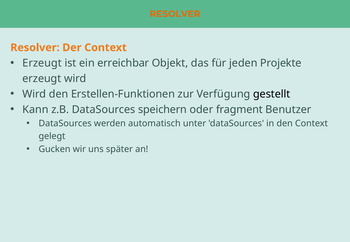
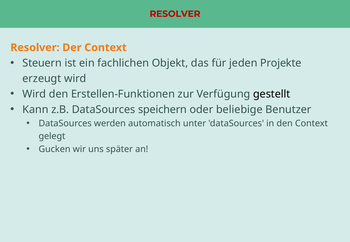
RESOLVER at (175, 14) colour: orange -> red
Erzeugt at (42, 63): Erzeugt -> Steuern
erreichbar: erreichbar -> fachlichen
fragment: fragment -> beliebige
